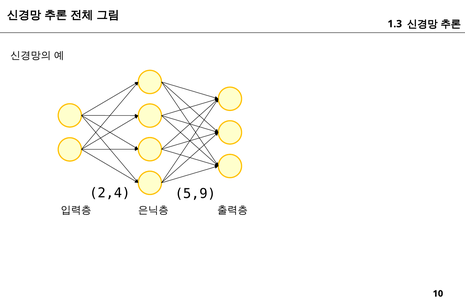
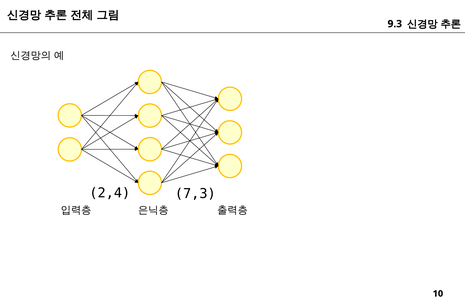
1.3: 1.3 -> 9.3
5,9: 5,9 -> 7,3
